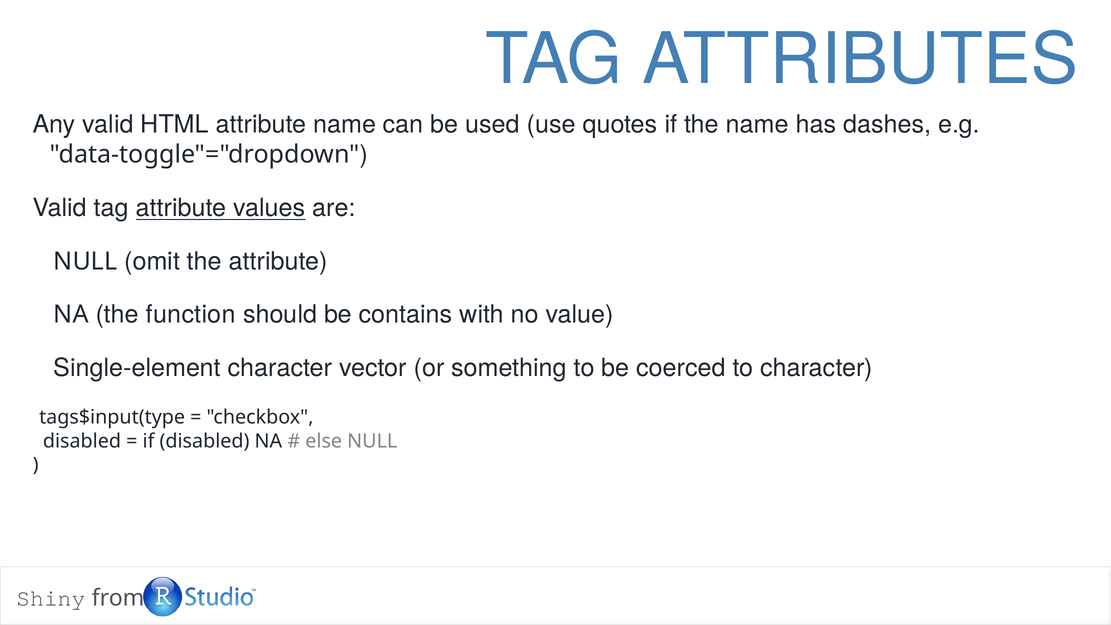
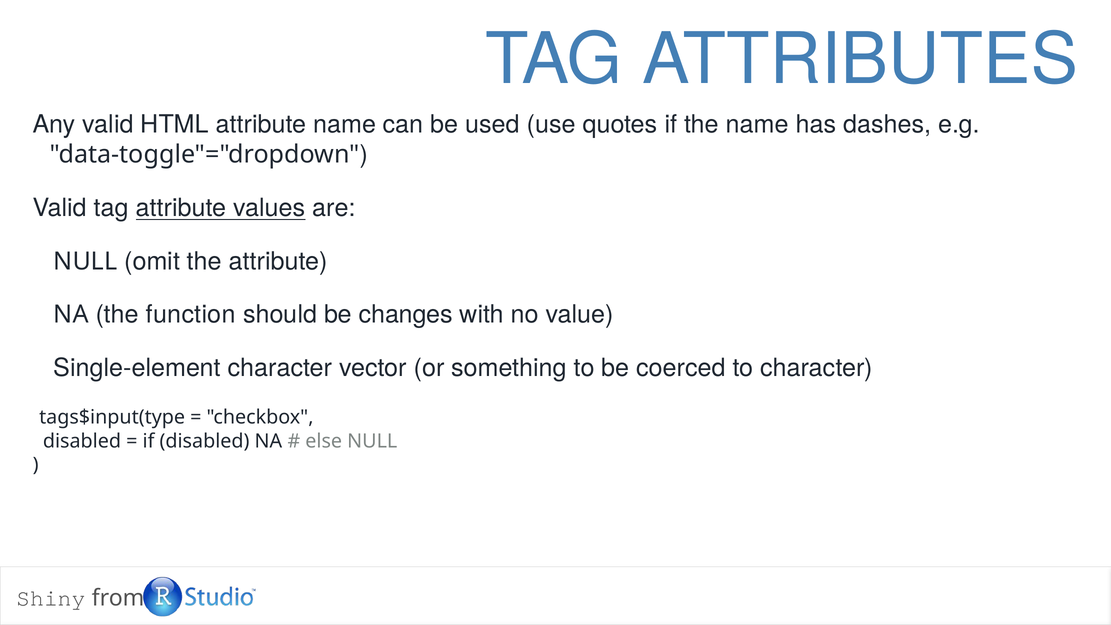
contains: contains -> changes
